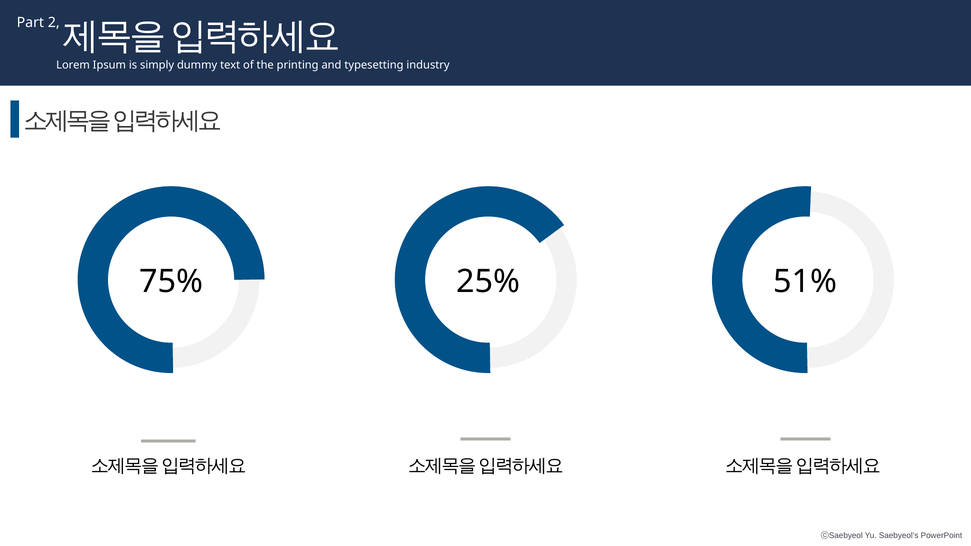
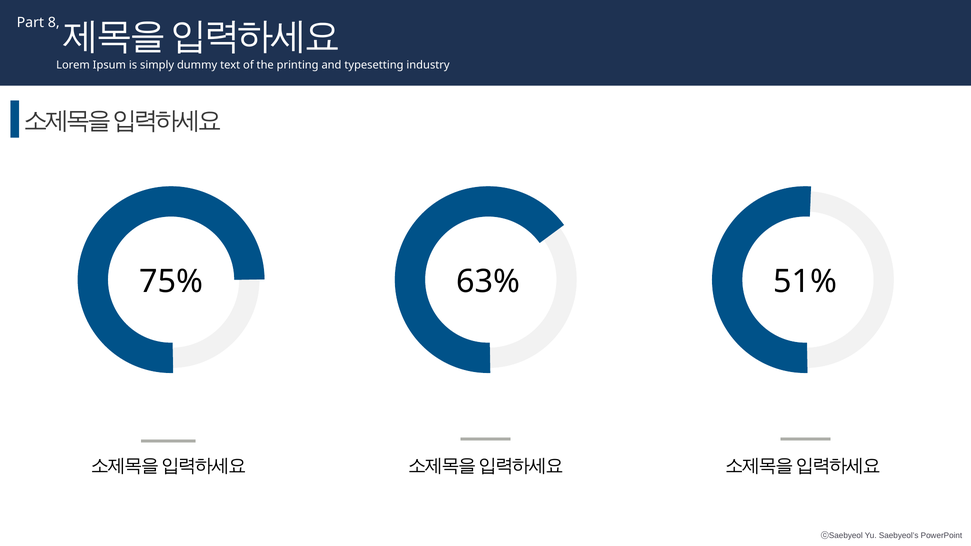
2: 2 -> 8
25%: 25% -> 63%
